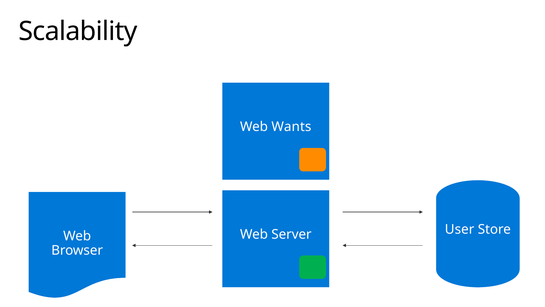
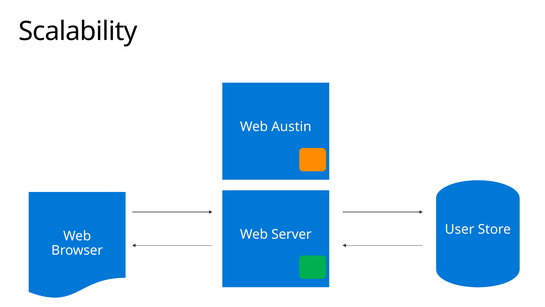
Wants: Wants -> Austin
